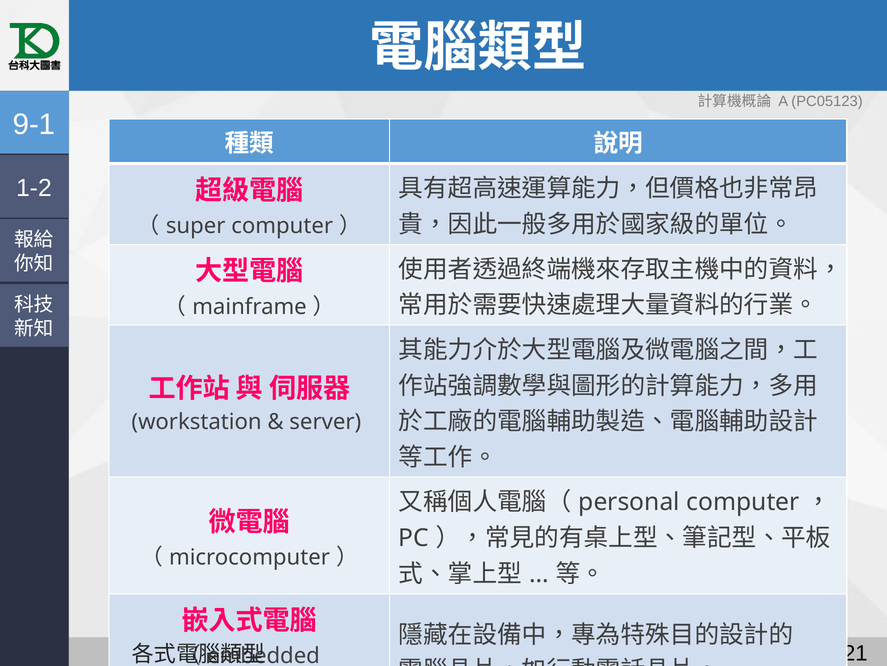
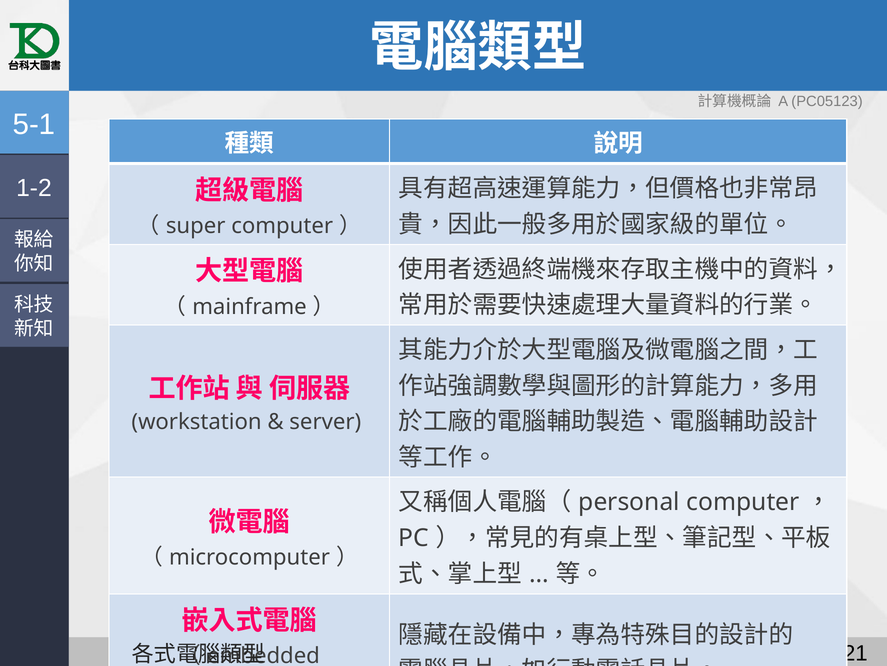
9-1: 9-1 -> 5-1
